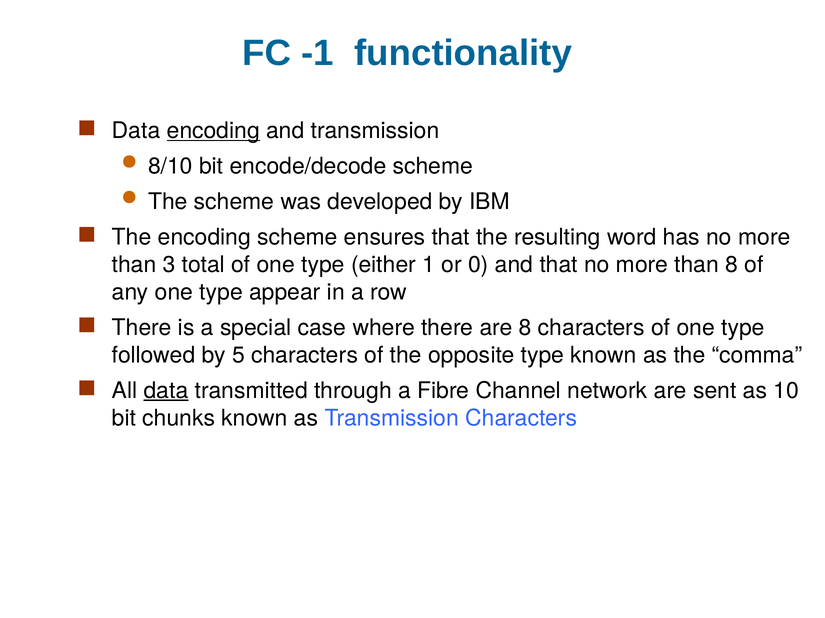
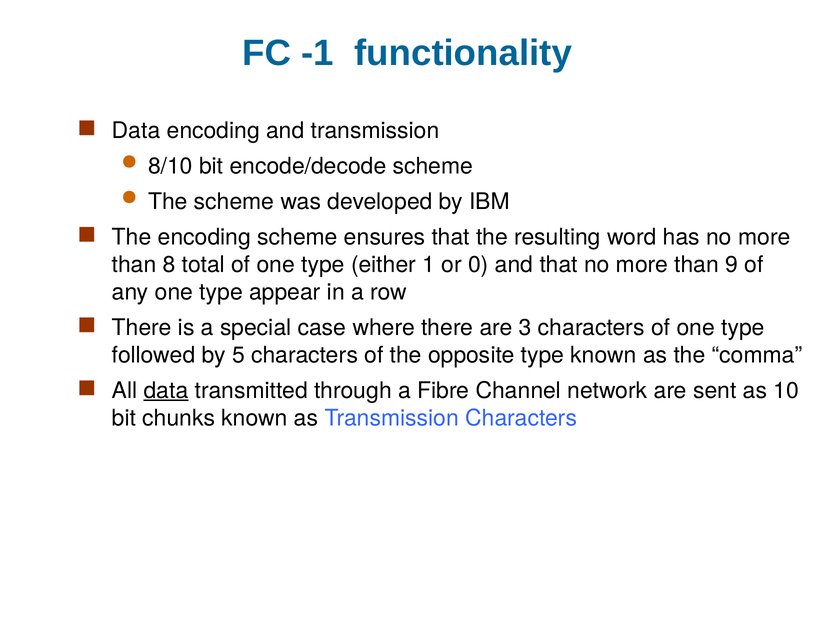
encoding at (213, 131) underline: present -> none
3: 3 -> 8
than 8: 8 -> 9
are 8: 8 -> 3
